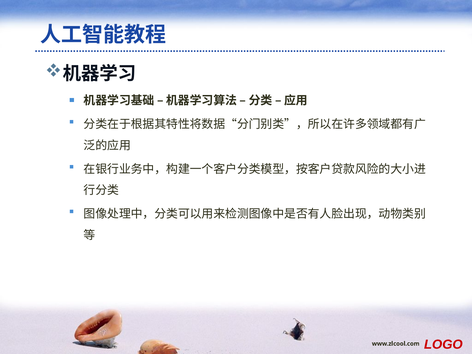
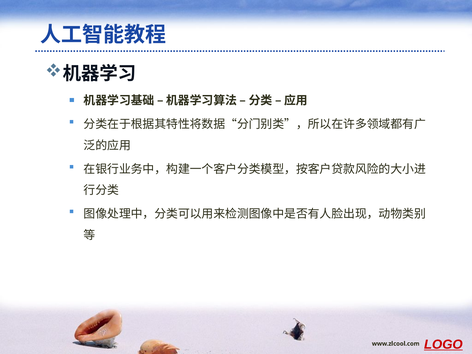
LOGO underline: none -> present
